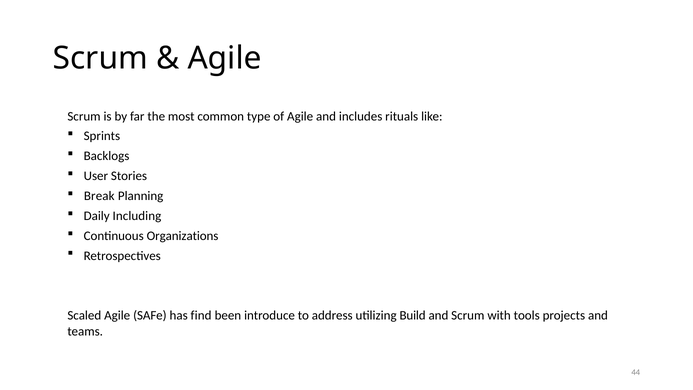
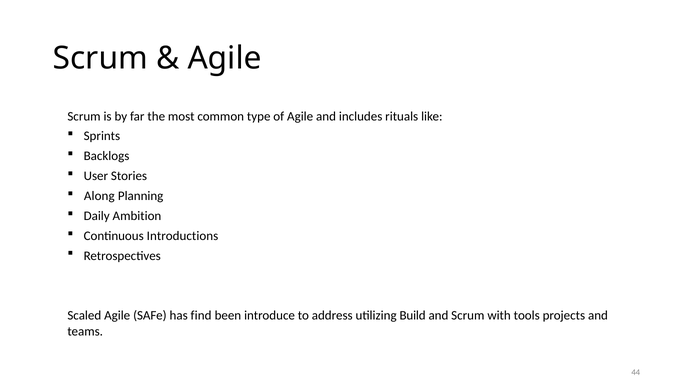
Break: Break -> Along
Including: Including -> Ambition
Organizations: Organizations -> Introductions
